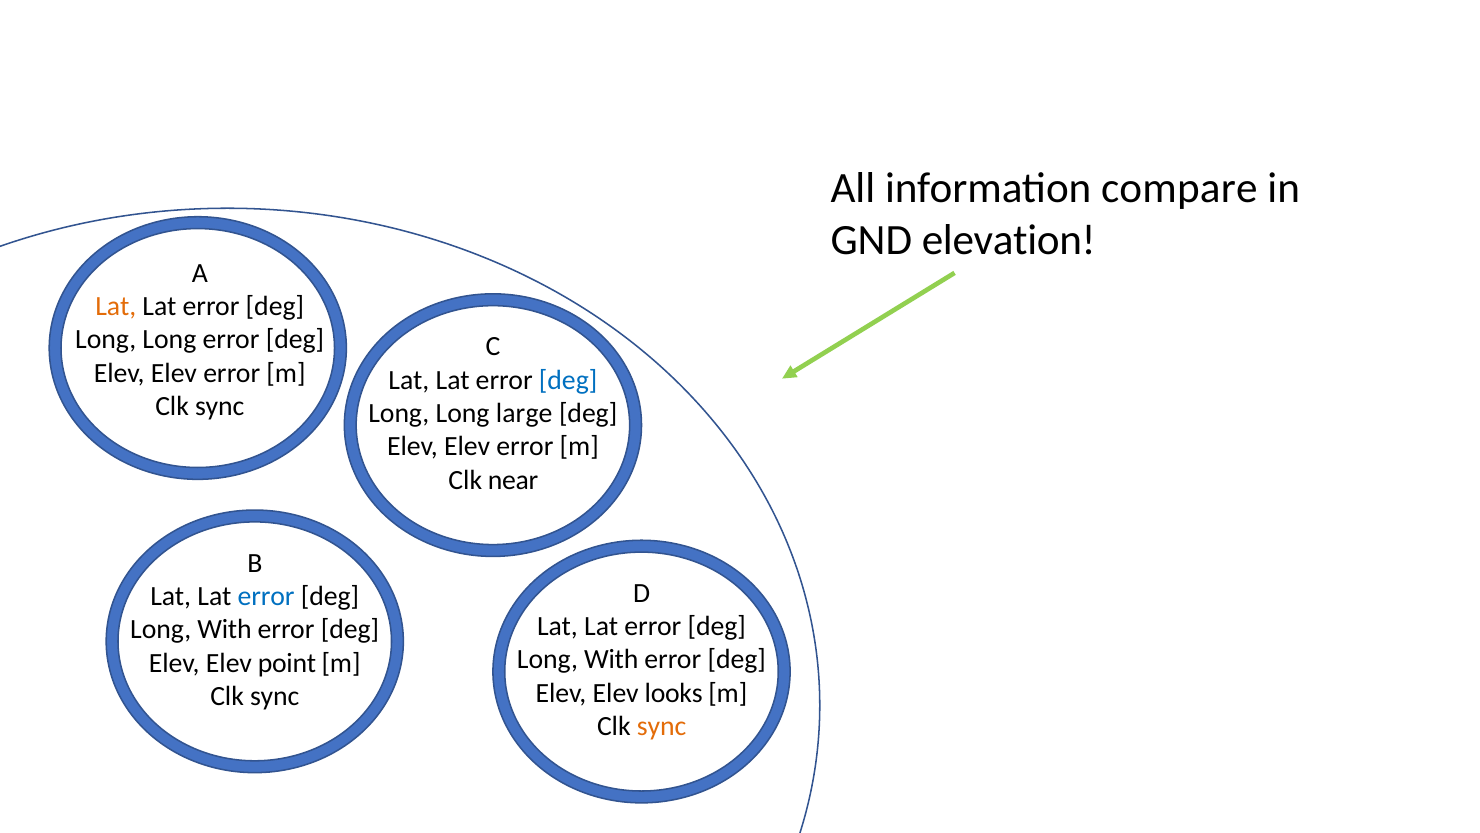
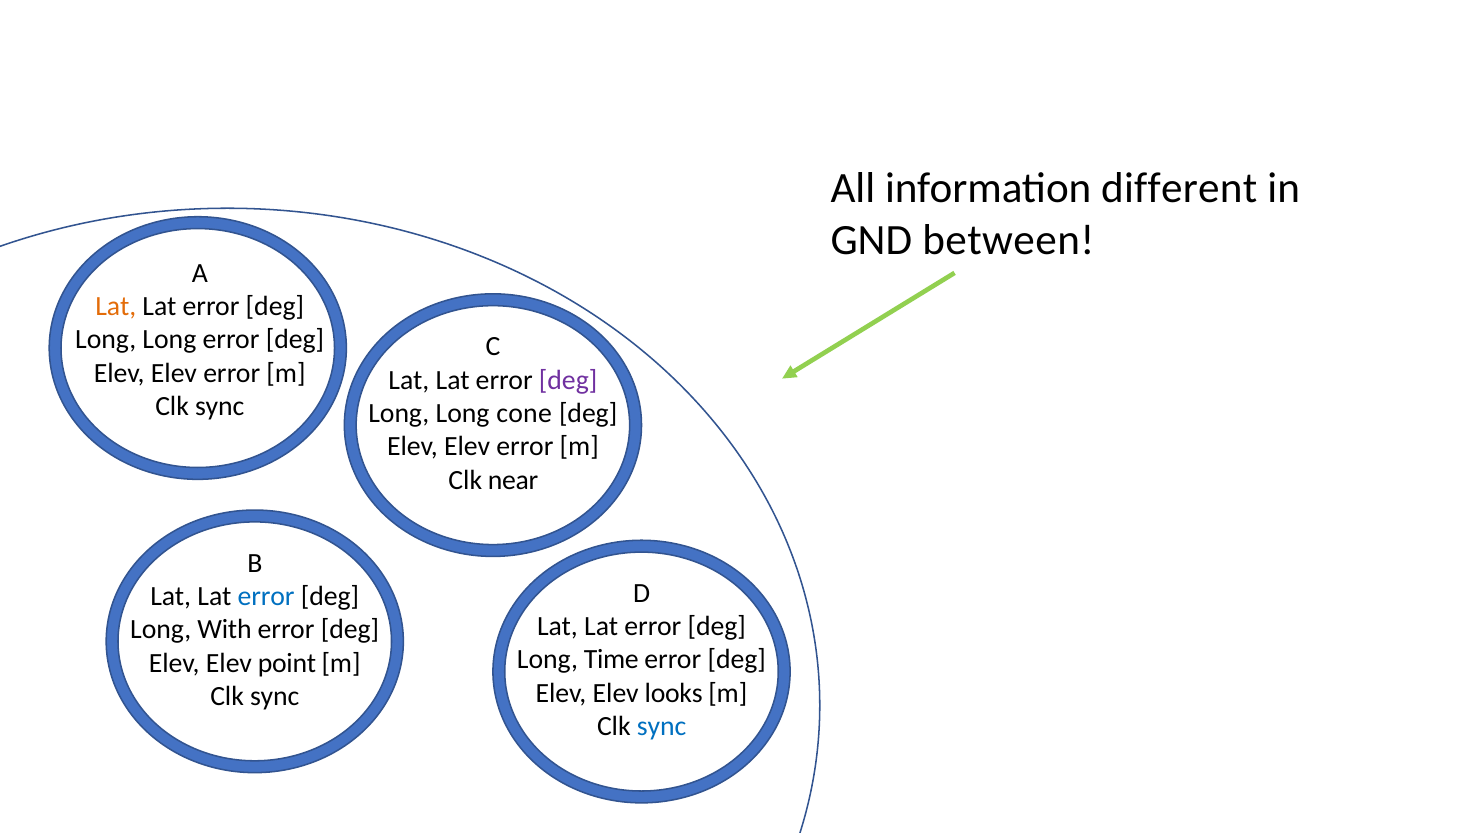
compare: compare -> different
elevation: elevation -> between
deg at (568, 380) colour: blue -> purple
large: large -> cone
With at (611, 659): With -> Time
sync at (662, 726) colour: orange -> blue
